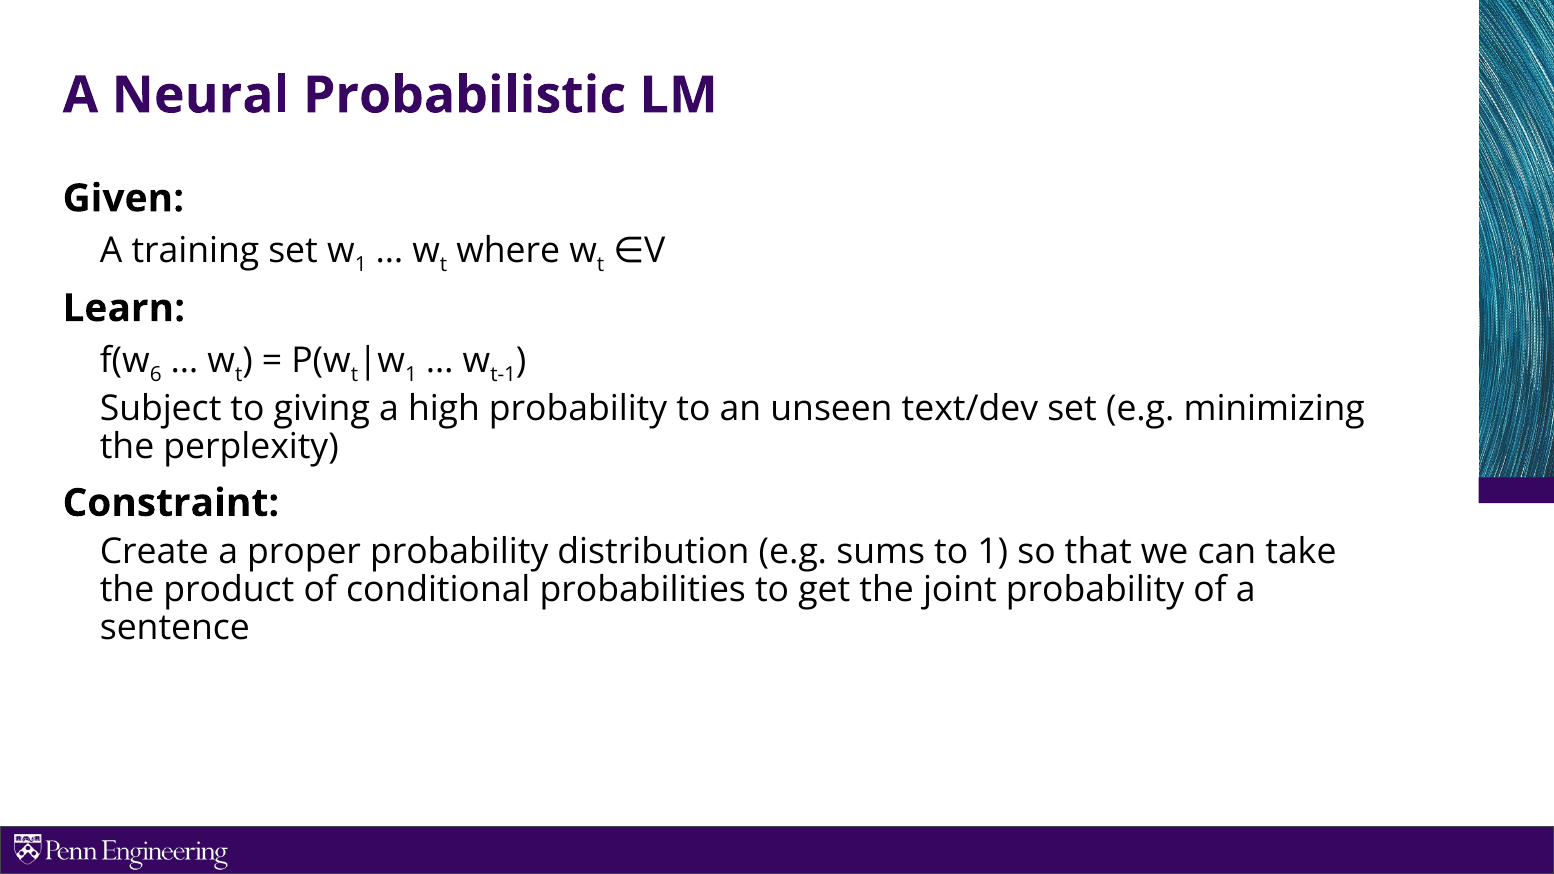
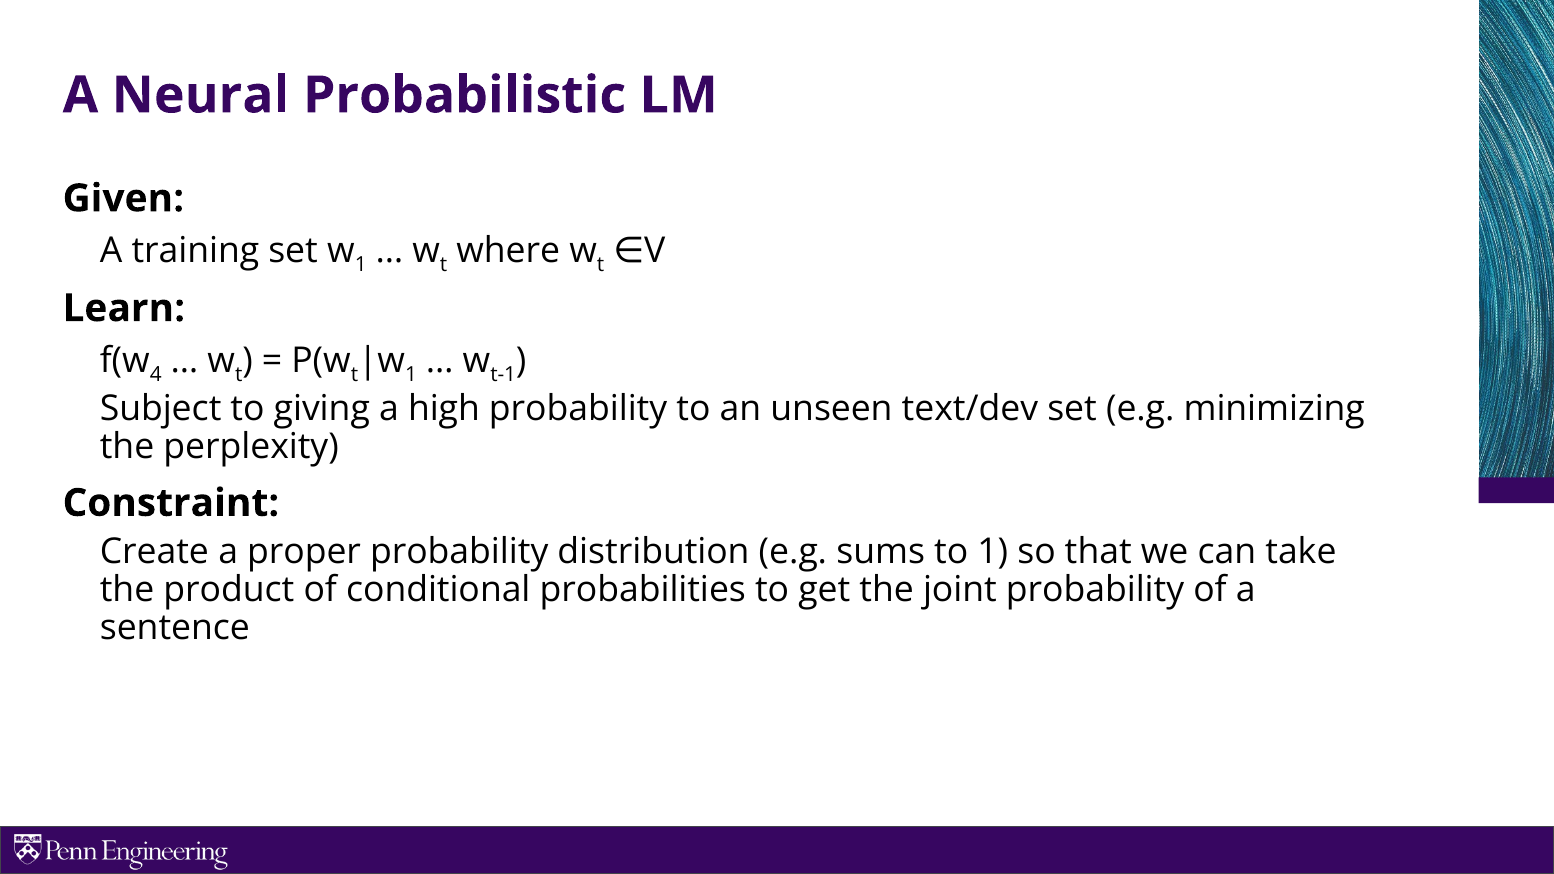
6: 6 -> 4
